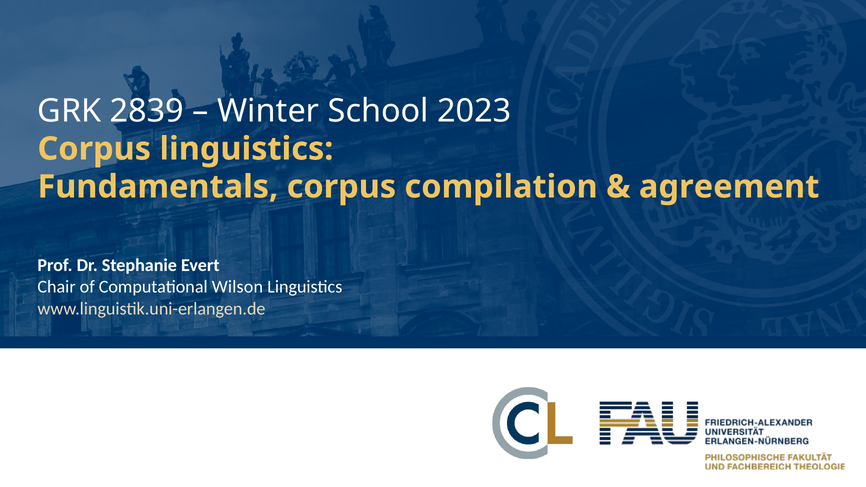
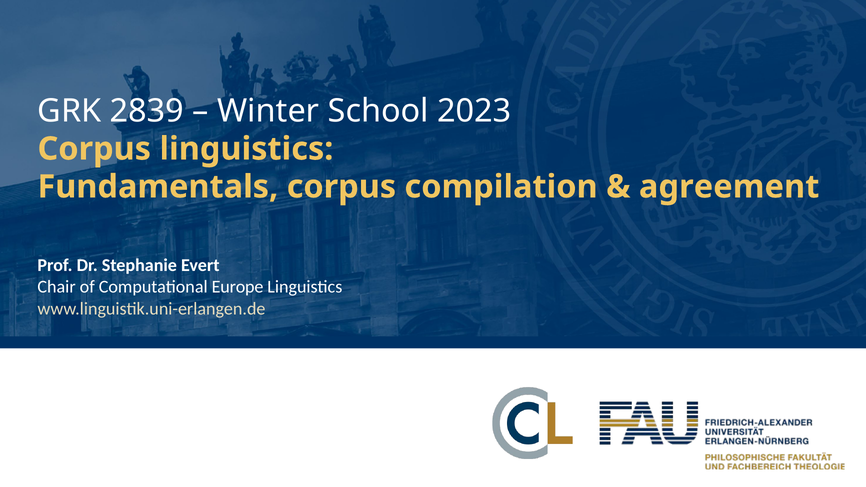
Wilson: Wilson -> Europe
